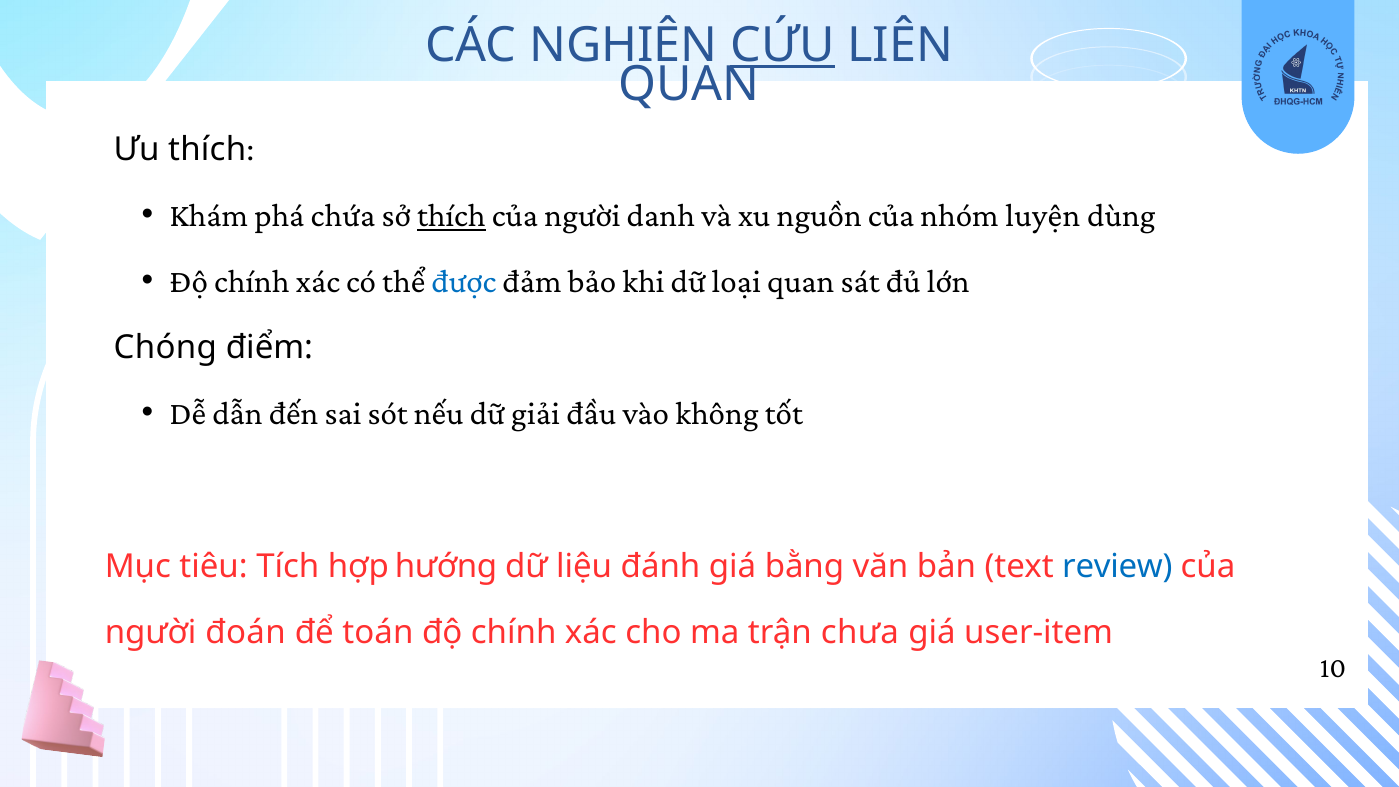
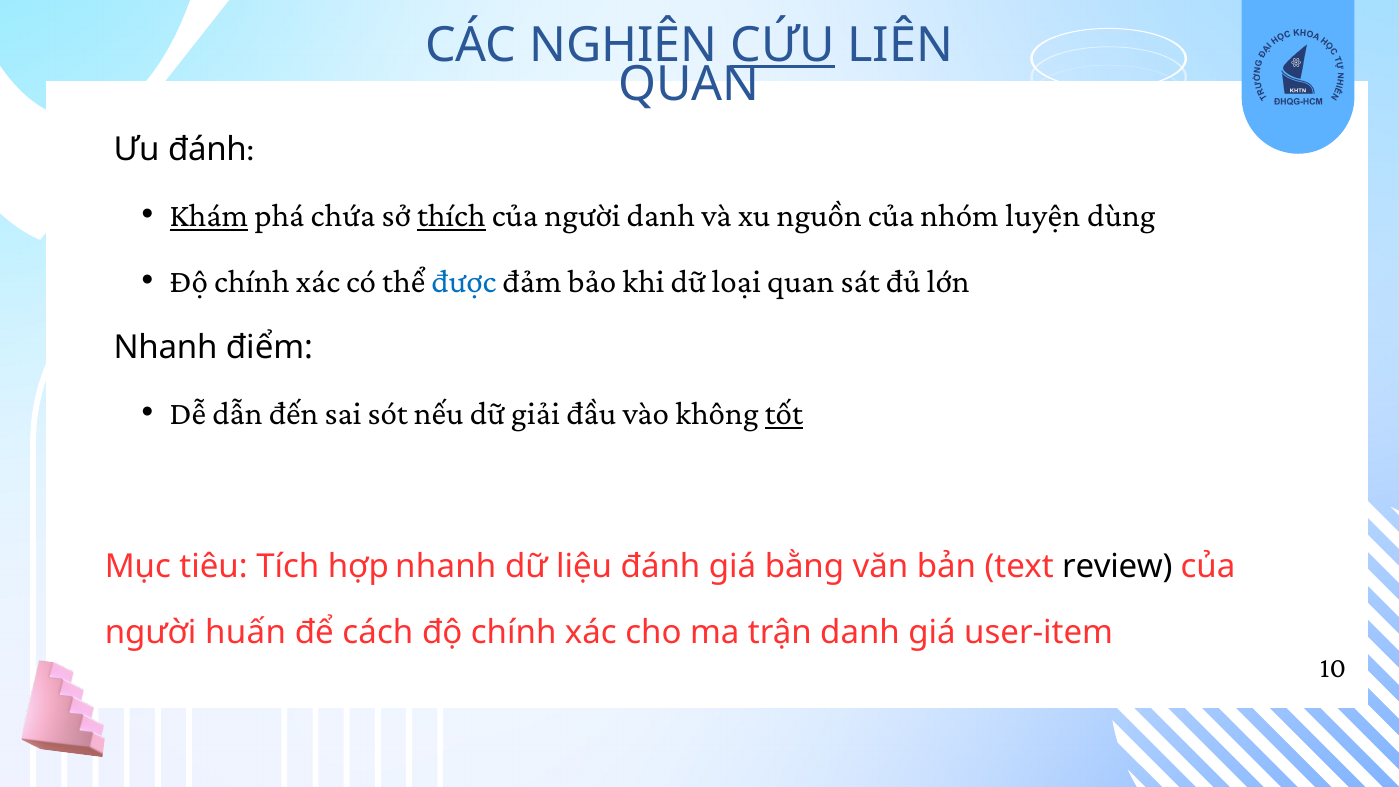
Ưu thích: thích -> đánh
Khám underline: none -> present
Chóng at (165, 348): Chóng -> Nhanh
tốt underline: none -> present
hợp hướng: hướng -> nhanh
review colour: blue -> black
đoán: đoán -> huấn
toán: toán -> cách
trận chưa: chưa -> danh
